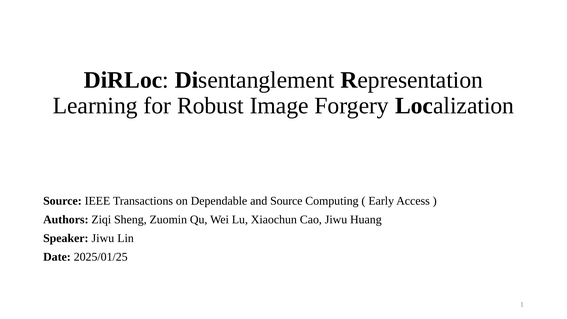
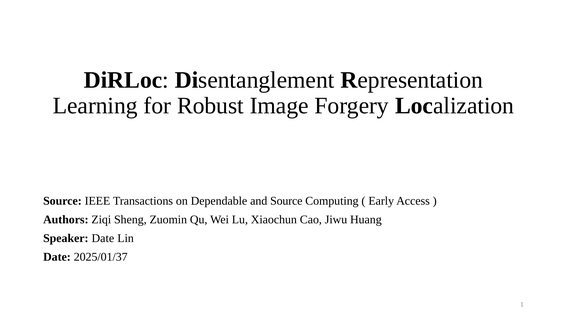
Speaker Jiwu: Jiwu -> Date
2025/01/25: 2025/01/25 -> 2025/01/37
